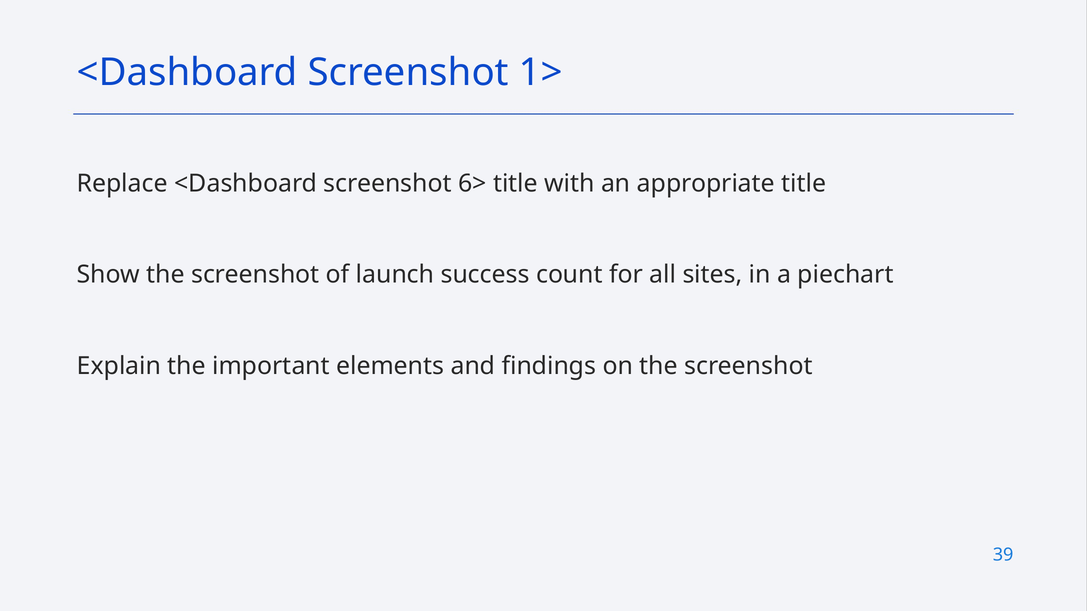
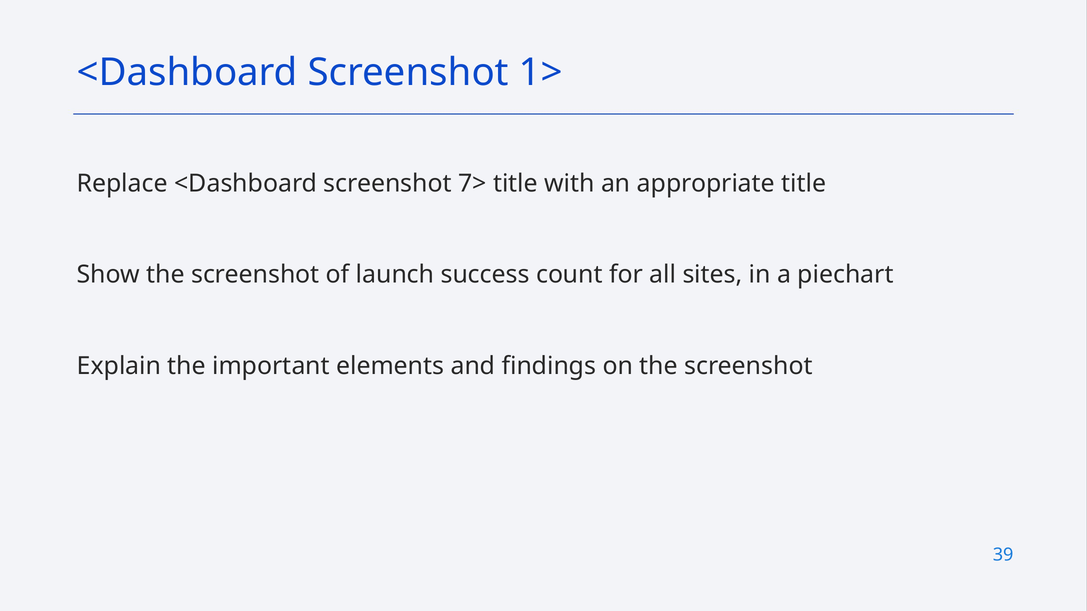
6>: 6> -> 7>
